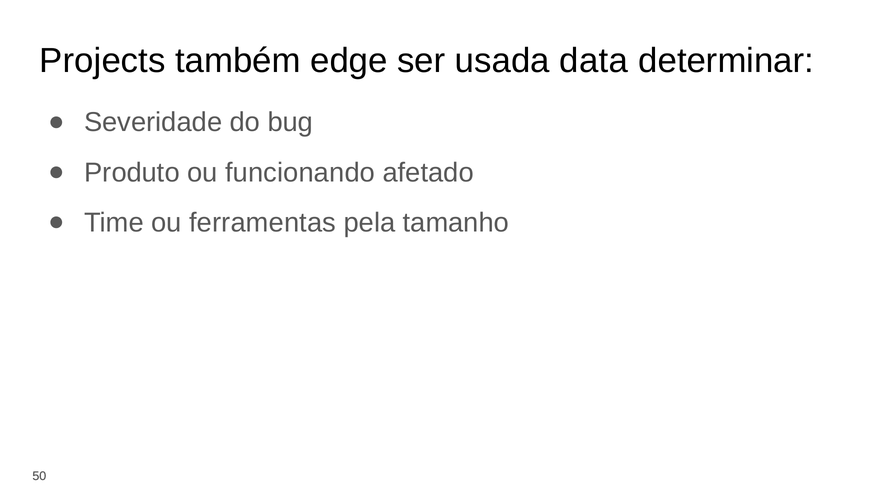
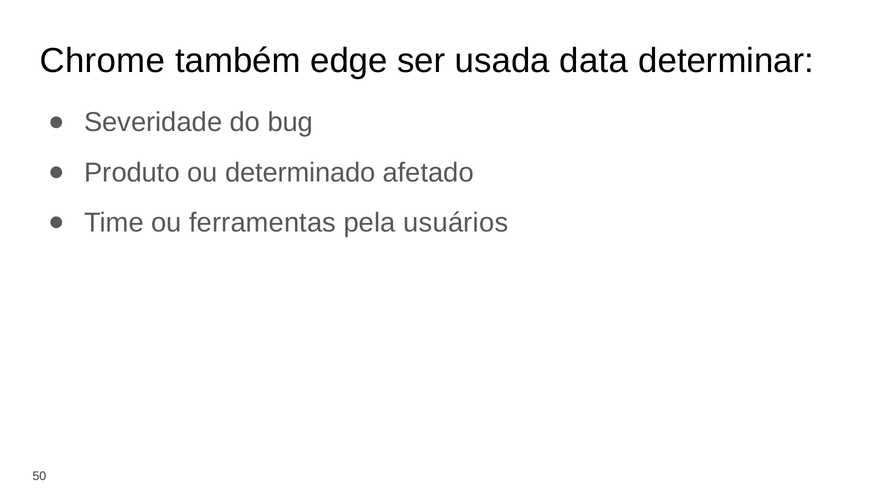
Projects: Projects -> Chrome
funcionando: funcionando -> determinado
tamanho: tamanho -> usuários
